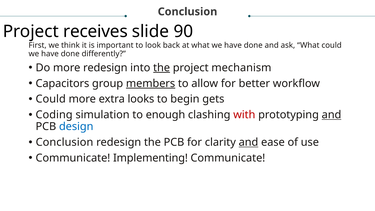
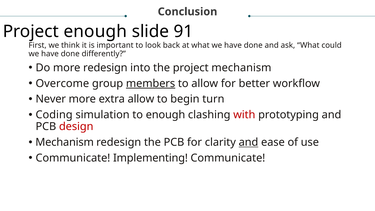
Project receives: receives -> enough
90: 90 -> 91
the at (162, 68) underline: present -> none
Capacitors: Capacitors -> Overcome
Could at (51, 99): Could -> Never
extra looks: looks -> allow
gets: gets -> turn
and at (331, 115) underline: present -> none
design colour: blue -> red
Conclusion at (64, 142): Conclusion -> Mechanism
